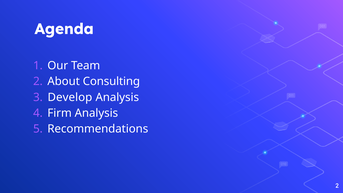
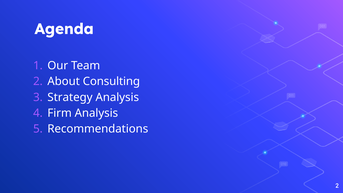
Develop: Develop -> Strategy
